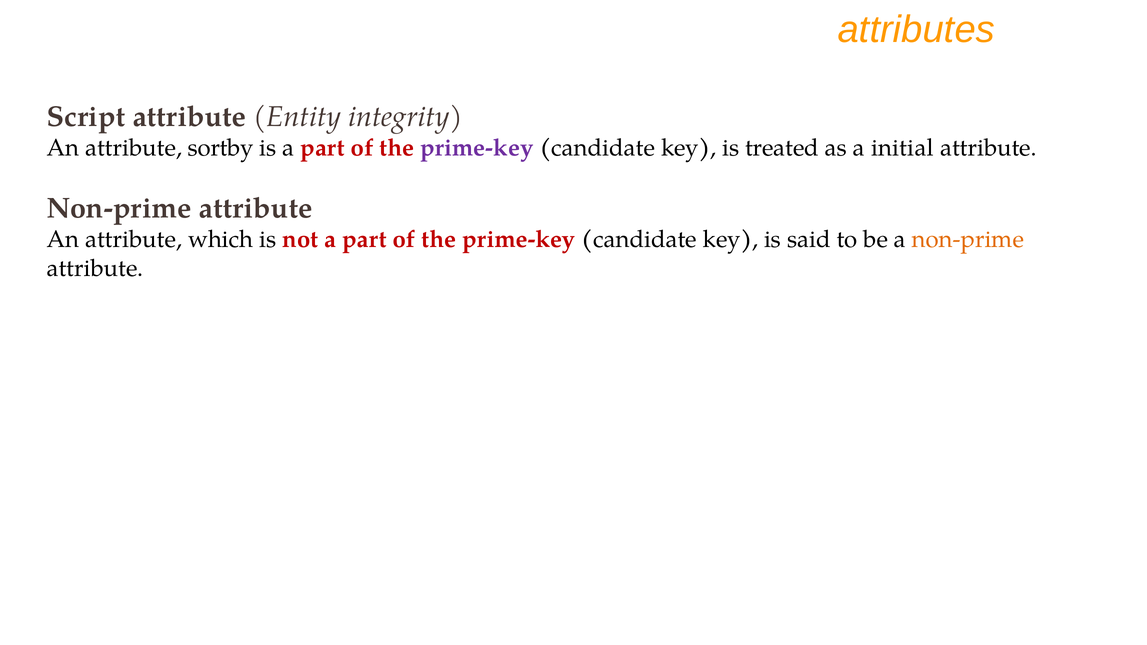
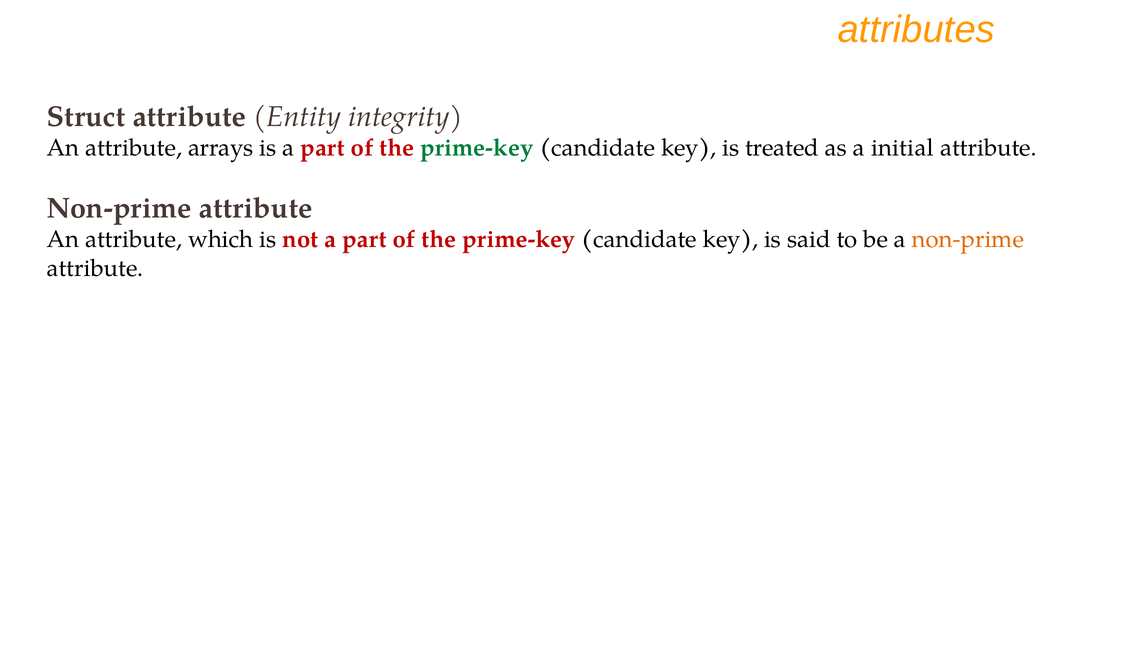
Script: Script -> Struct
sortby: sortby -> arrays
prime-key at (477, 148) colour: purple -> green
